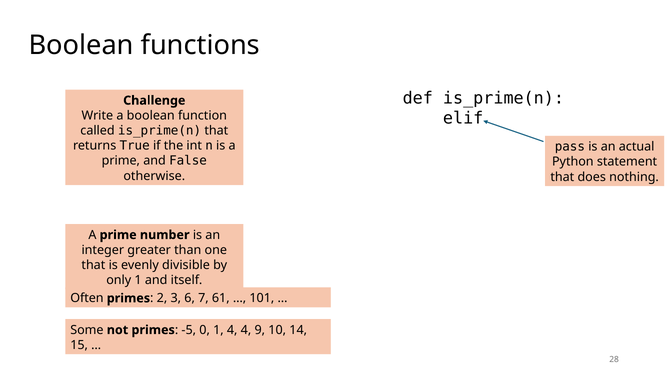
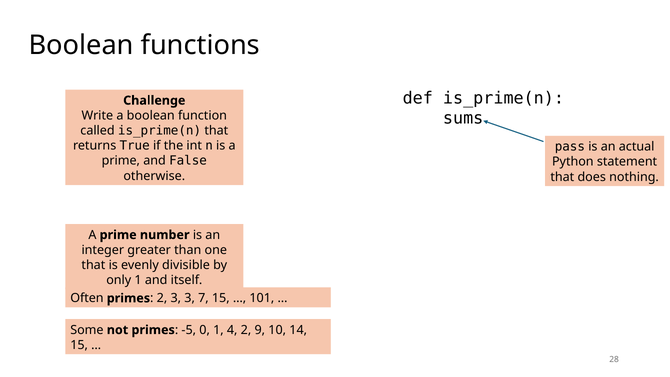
elif: elif -> sums
3 6: 6 -> 3
7 61: 61 -> 15
4 4: 4 -> 2
